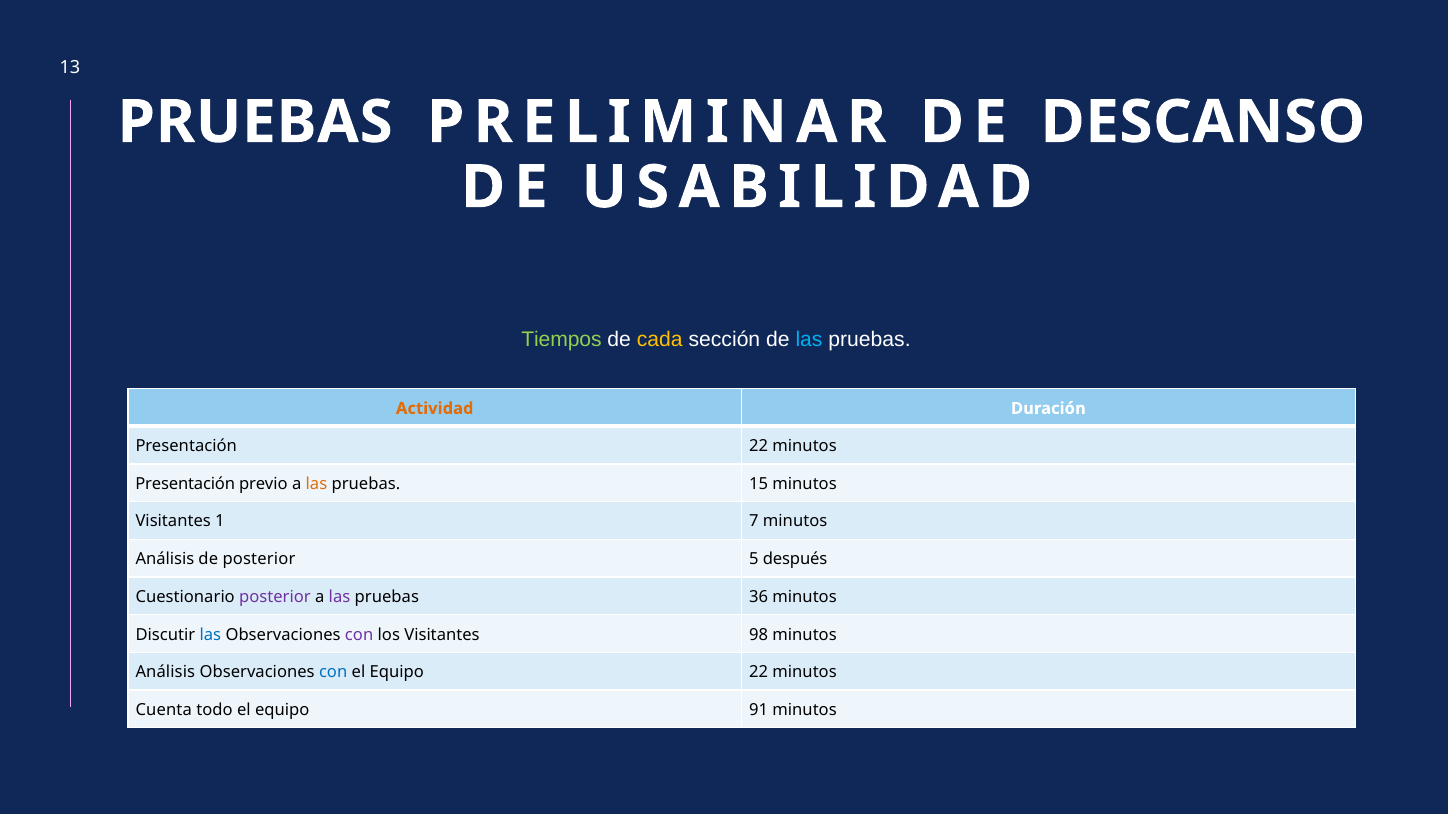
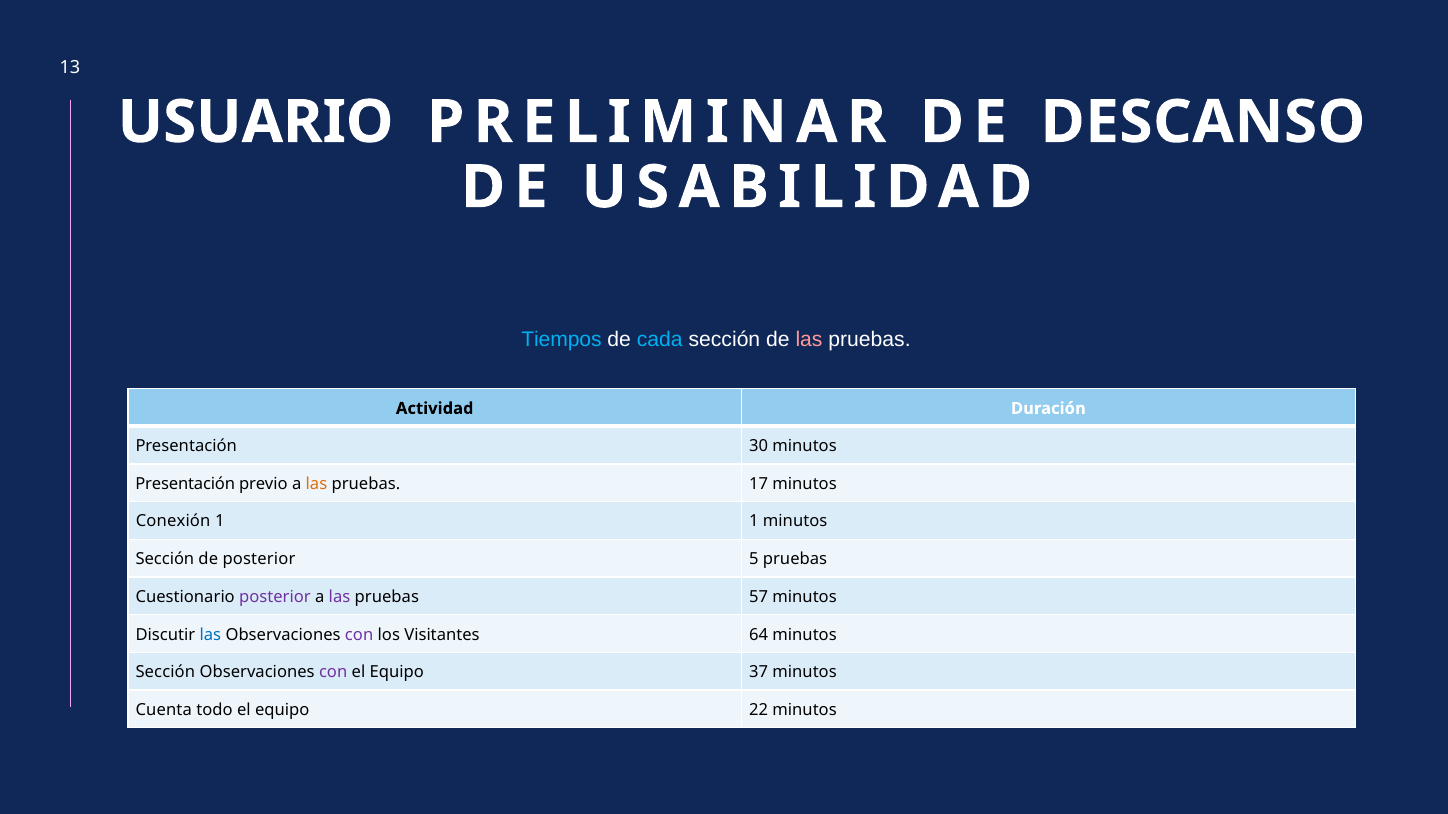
PRUEBAS at (255, 122): PRUEBAS -> USUARIO
Tiempos colour: light green -> light blue
cada colour: yellow -> light blue
las at (809, 339) colour: light blue -> pink
Actividad colour: orange -> black
Presentación 22: 22 -> 30
15: 15 -> 17
Visitantes at (173, 522): Visitantes -> Conexión
1 7: 7 -> 1
Análisis at (165, 559): Análisis -> Sección
5 después: después -> pruebas
36: 36 -> 57
98: 98 -> 64
Análisis at (165, 673): Análisis -> Sección
con at (333, 673) colour: blue -> purple
Equipo 22: 22 -> 37
91: 91 -> 22
